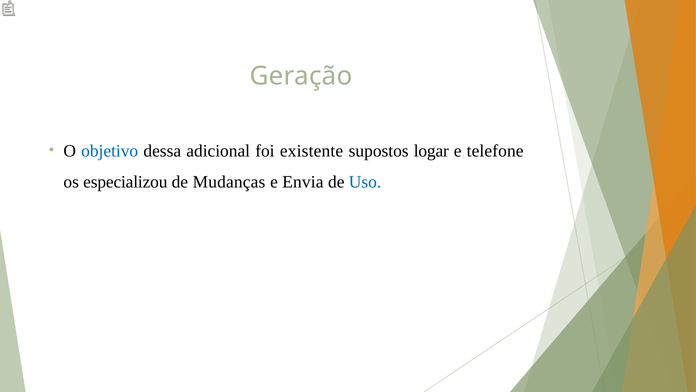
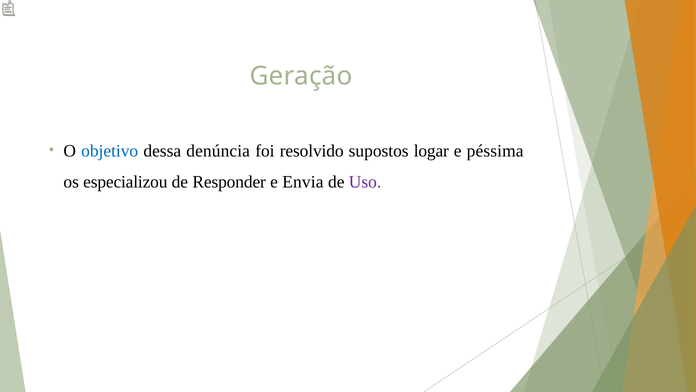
adicional: adicional -> denúncia
existente: existente -> resolvido
telefone: telefone -> péssima
Mudanças: Mudanças -> Responder
Uso colour: blue -> purple
